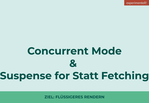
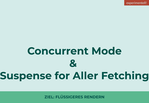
Statt: Statt -> Aller
